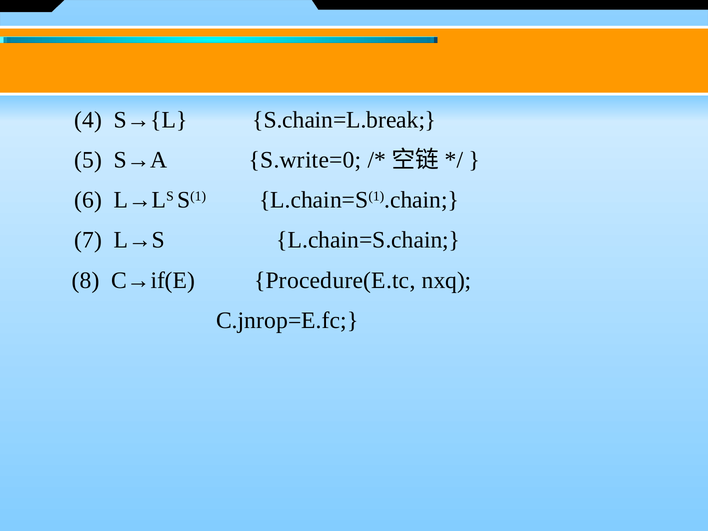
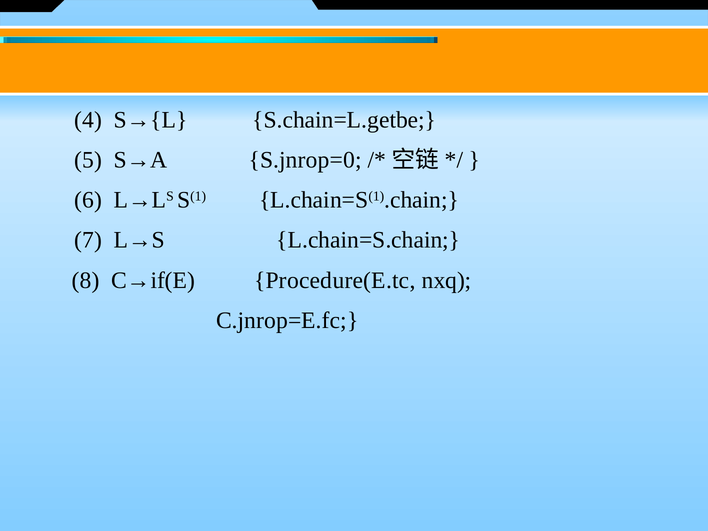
S.chain=L.break: S.chain=L.break -> S.chain=L.getbe
S.write=0: S.write=0 -> S.jnrop=0
